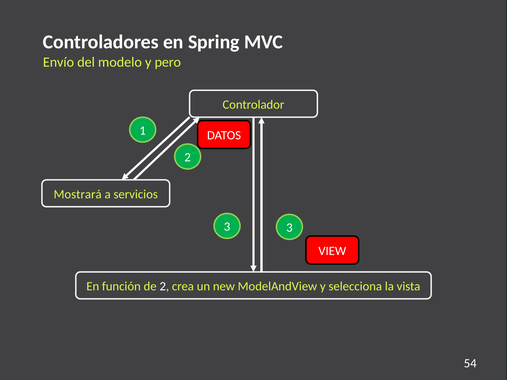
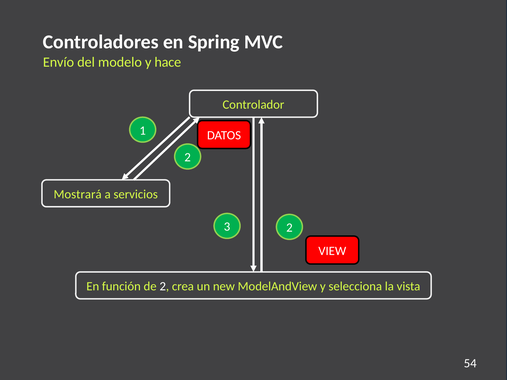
pero: pero -> hace
3 3: 3 -> 2
